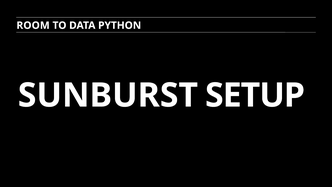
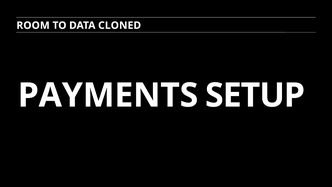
PYTHON: PYTHON -> CLONED
SUNBURST: SUNBURST -> PAYMENTS
